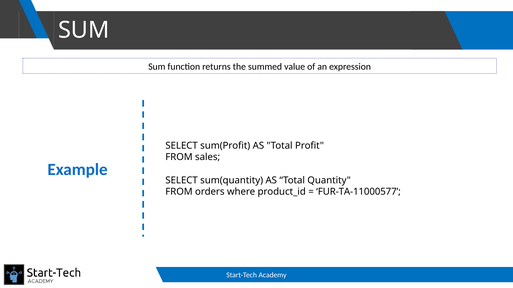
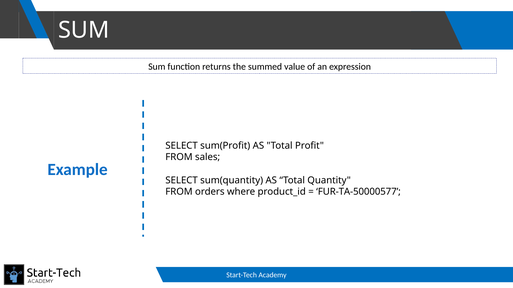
FUR-TA-11000577: FUR-TA-11000577 -> FUR-TA-50000577
